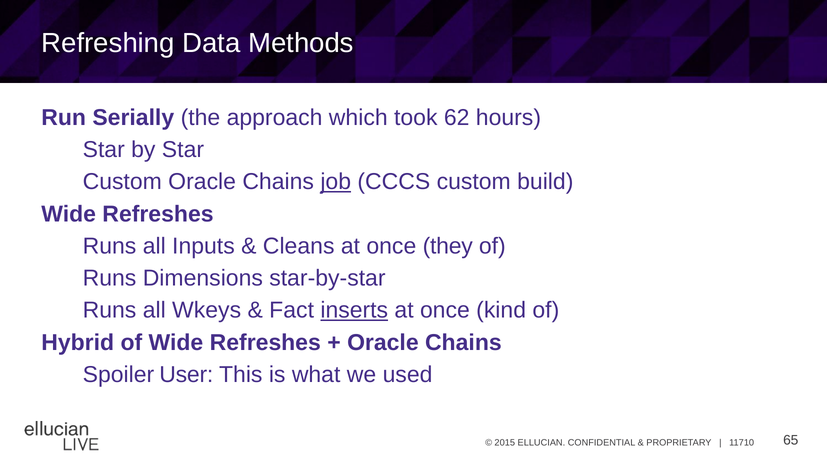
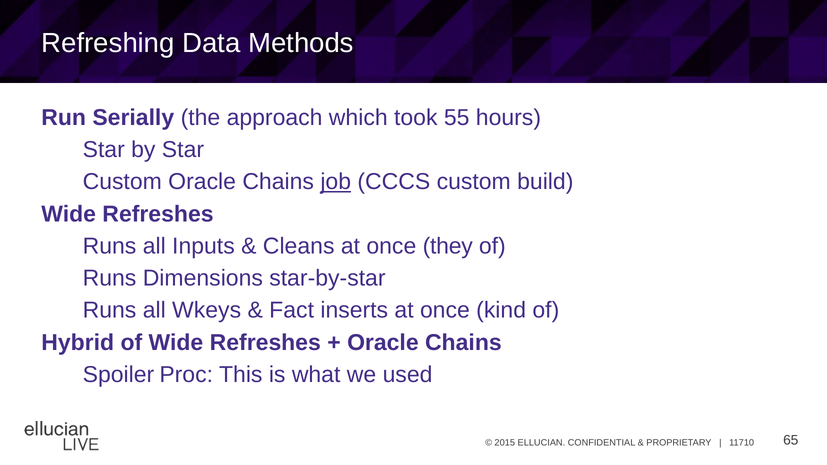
62: 62 -> 55
inserts underline: present -> none
User: User -> Proc
